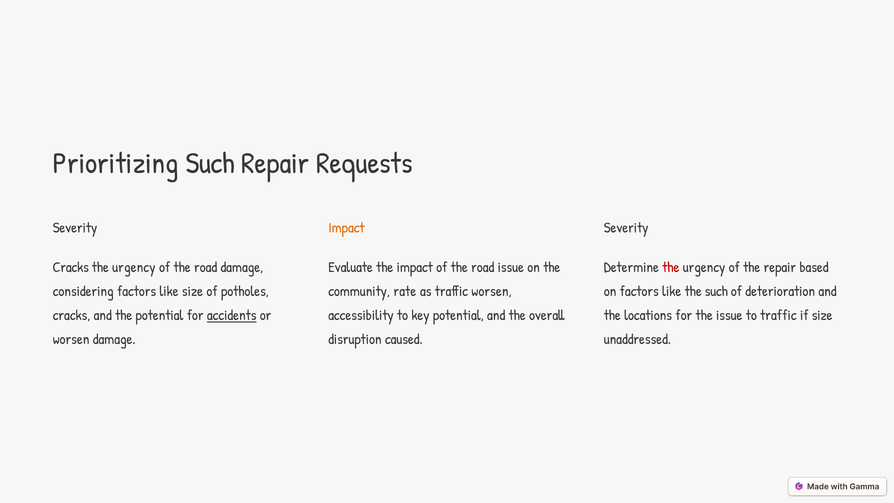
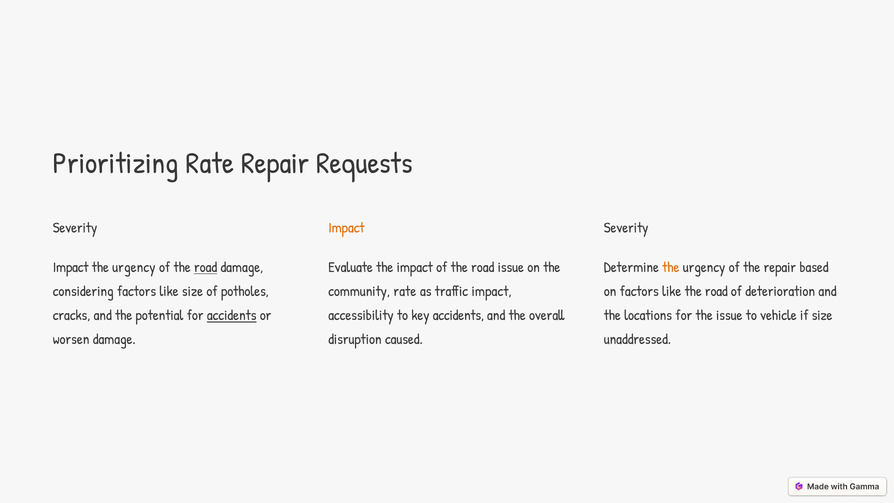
Prioritizing Such: Such -> Rate
Cracks at (71, 267): Cracks -> Impact
road at (206, 267) underline: none -> present
the at (671, 267) colour: red -> orange
traffic worsen: worsen -> impact
like the such: such -> road
key potential: potential -> accidents
to traffic: traffic -> vehicle
